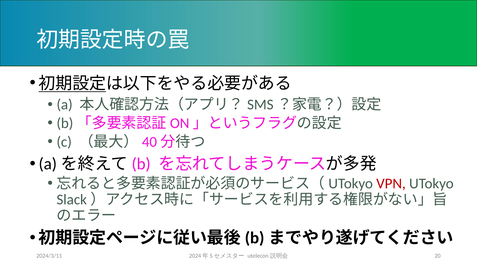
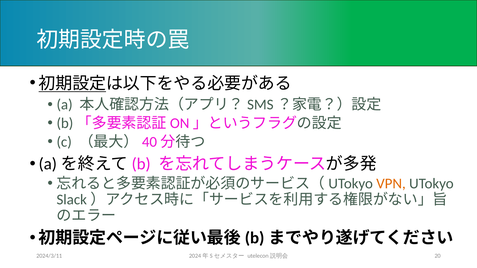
VPN colour: red -> orange
